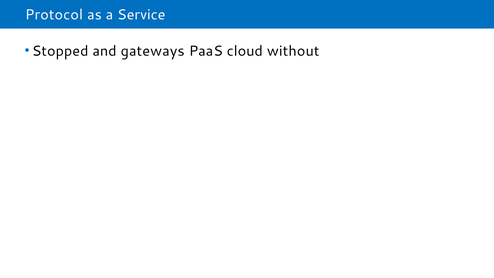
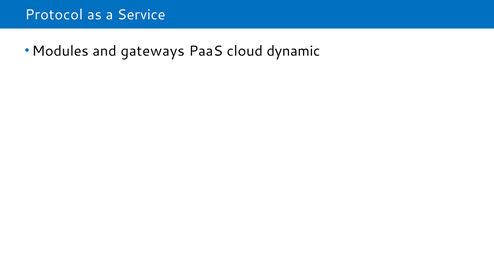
Stopped: Stopped -> Modules
without: without -> dynamic
